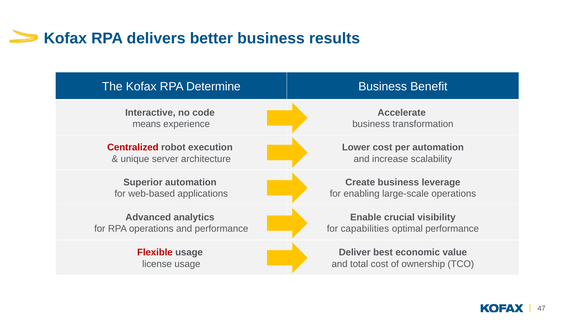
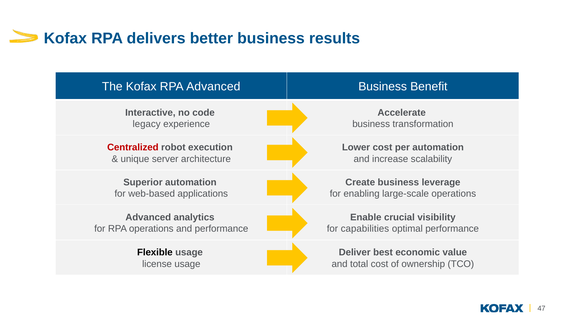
RPA Determine: Determine -> Advanced
means: means -> legacy
Flexible colour: red -> black
